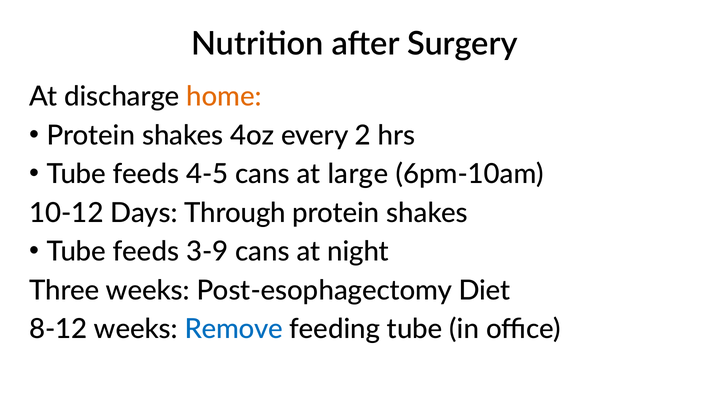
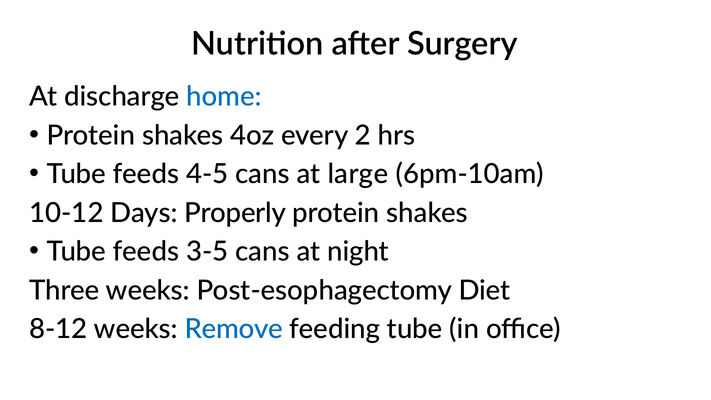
home colour: orange -> blue
Through: Through -> Properly
3-9: 3-9 -> 3-5
